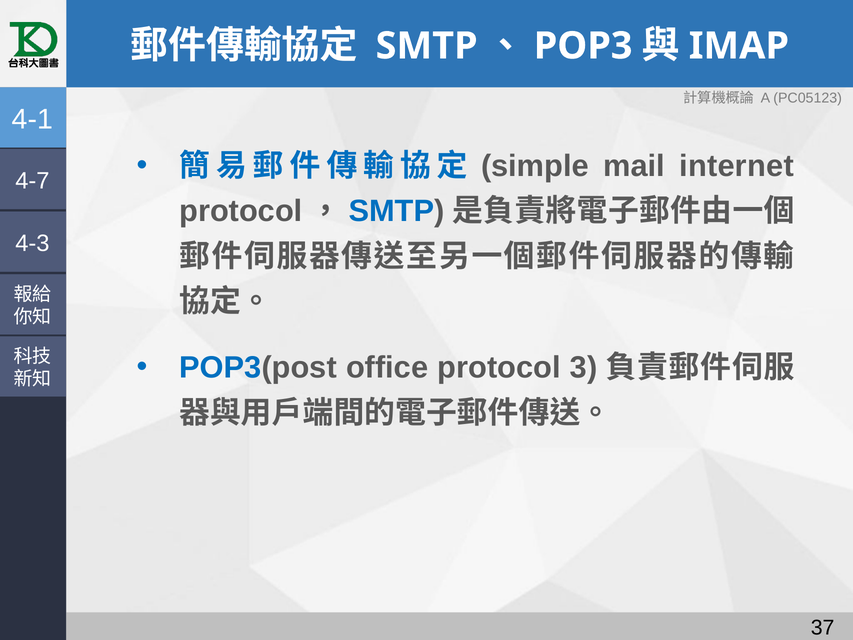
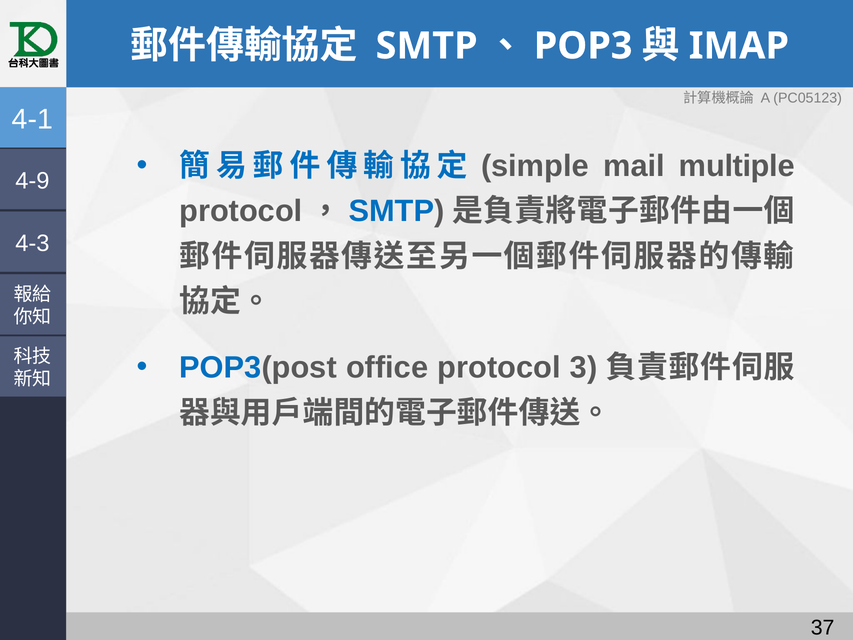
internet: internet -> multiple
4-7: 4-7 -> 4-9
